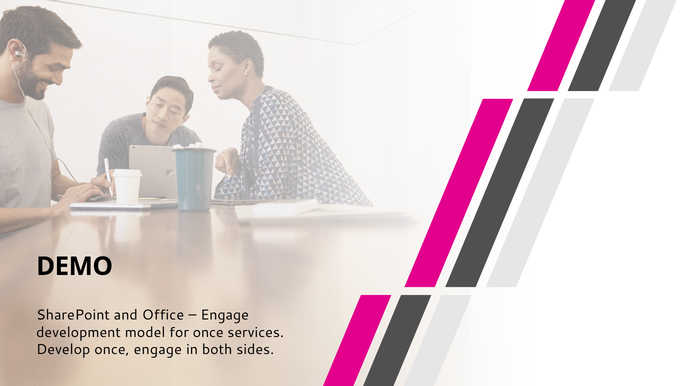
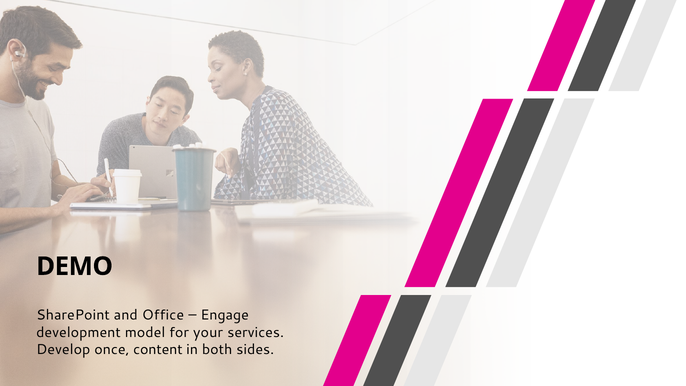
for once: once -> your
once engage: engage -> content
